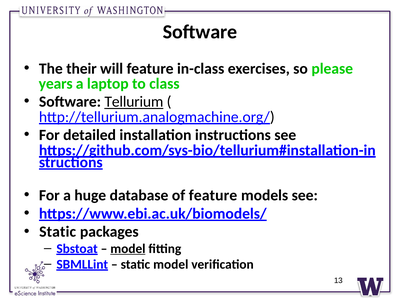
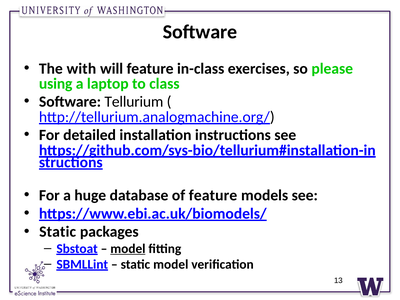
their: their -> with
years: years -> using
Tellurium underline: present -> none
